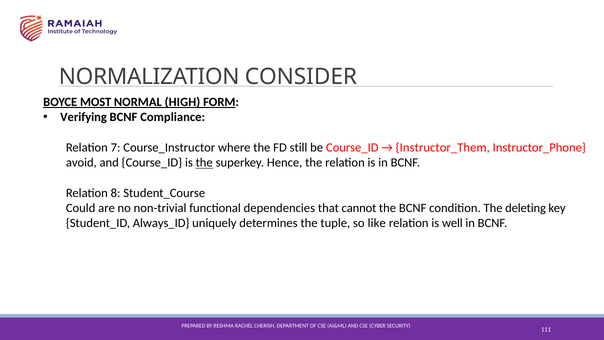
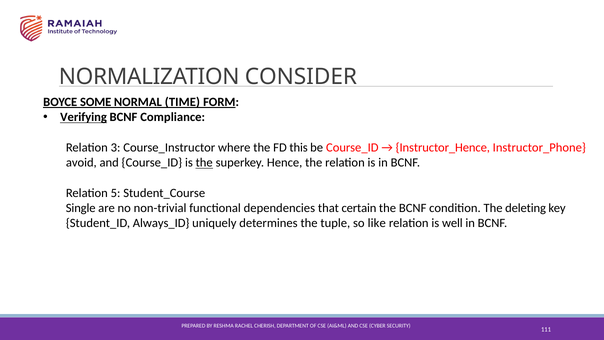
MOST: MOST -> SOME
HIGH: HIGH -> TIME
Verifying underline: none -> present
7: 7 -> 3
still: still -> this
Instructor_Them: Instructor_Them -> Instructor_Hence
8: 8 -> 5
Could: Could -> Single
cannot: cannot -> certain
